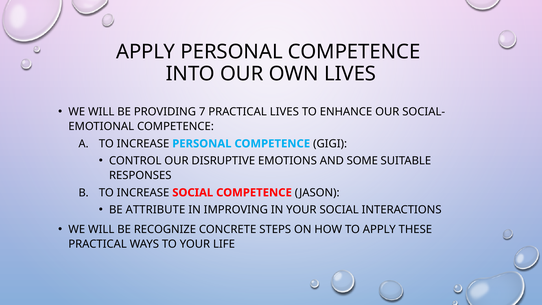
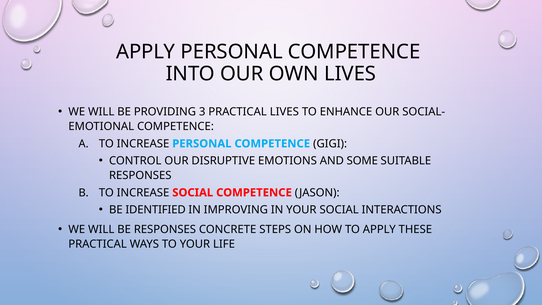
7: 7 -> 3
ATTRIBUTE: ATTRIBUTE -> IDENTIFIED
BE RECOGNIZE: RECOGNIZE -> RESPONSES
